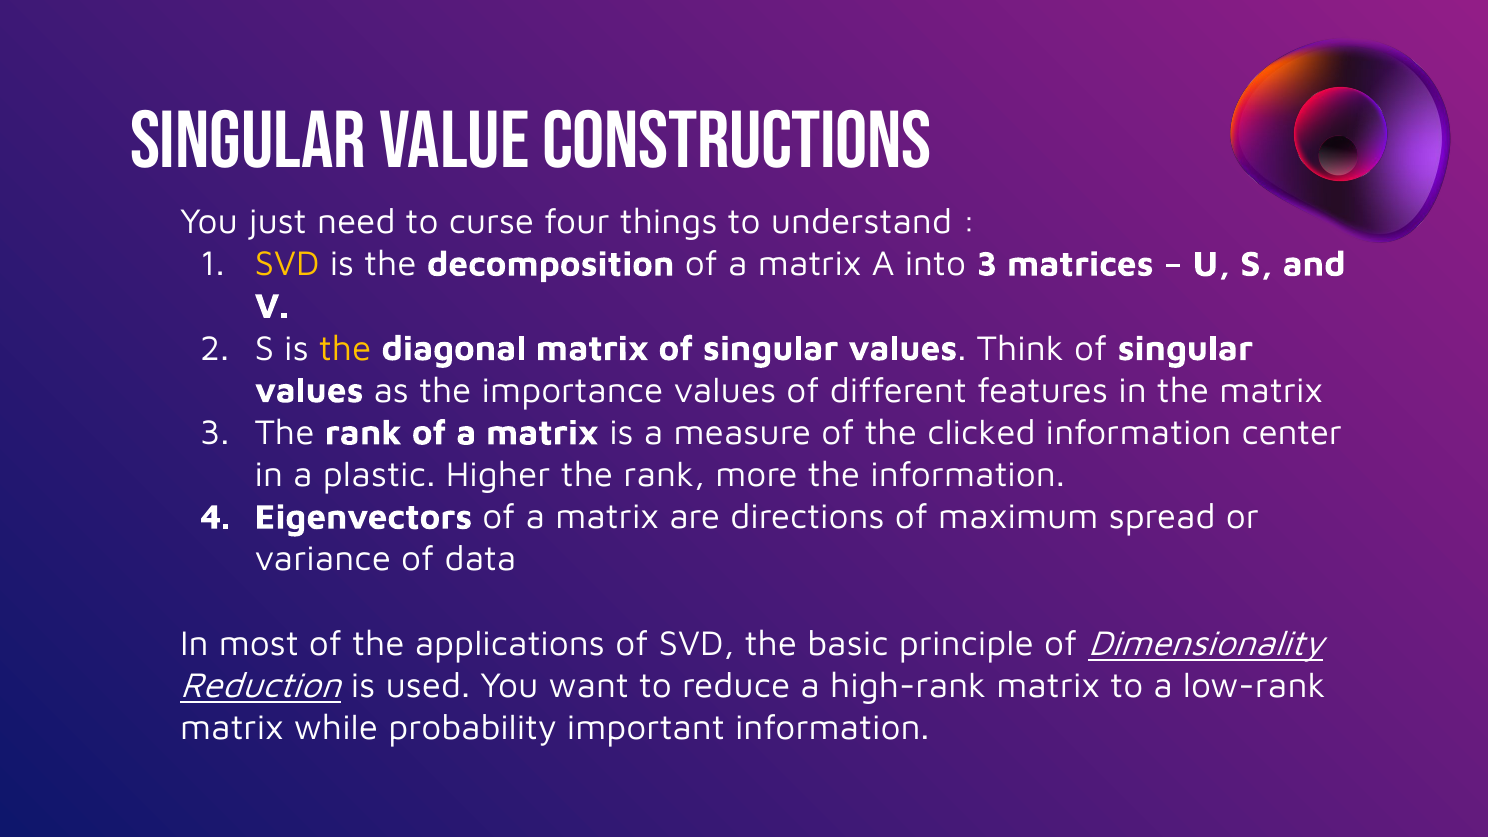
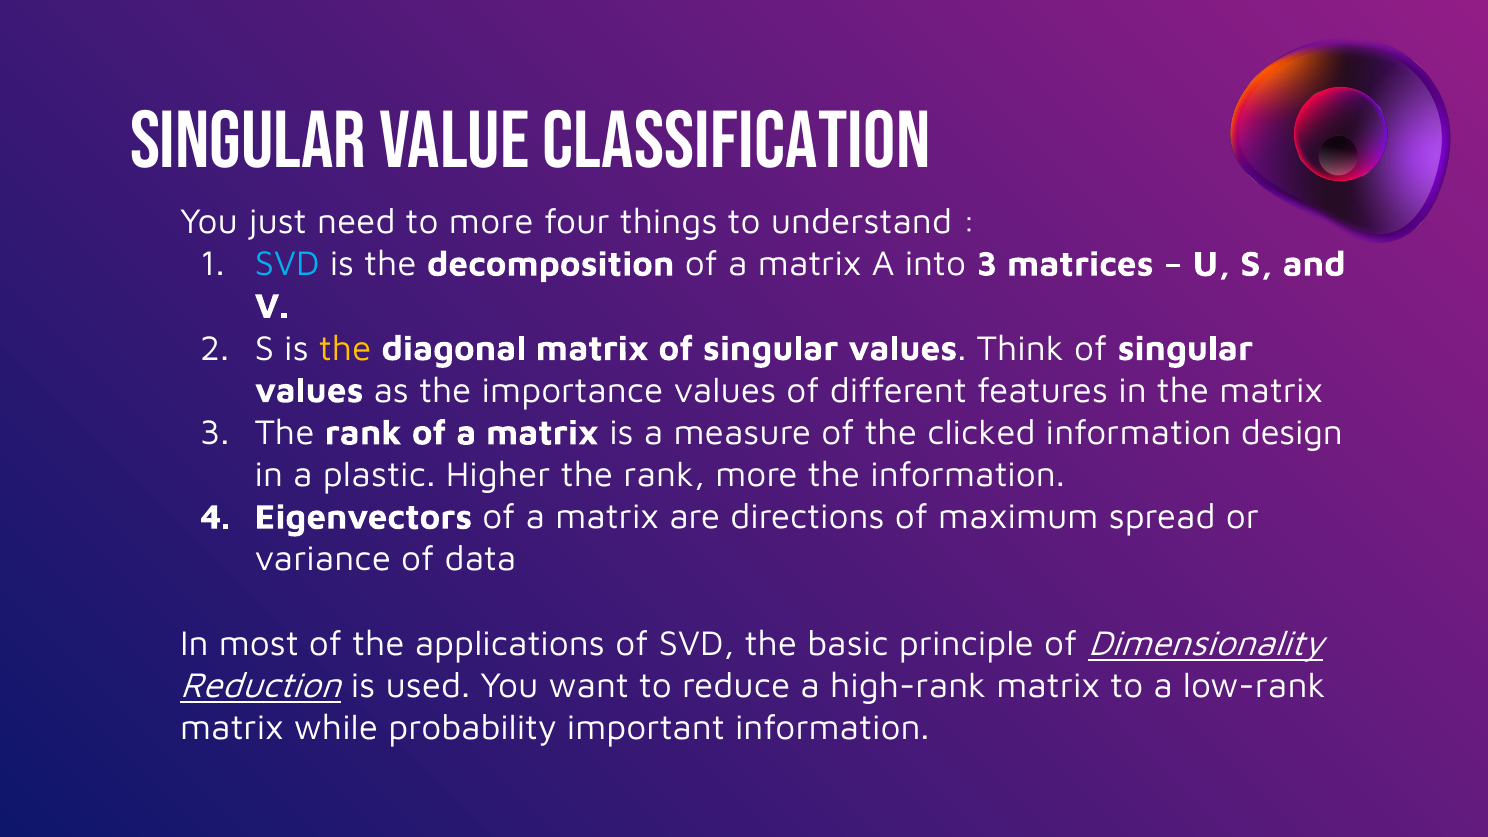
Constructions: Constructions -> Classification
to curse: curse -> more
SVD at (287, 264) colour: yellow -> light blue
center: center -> design
